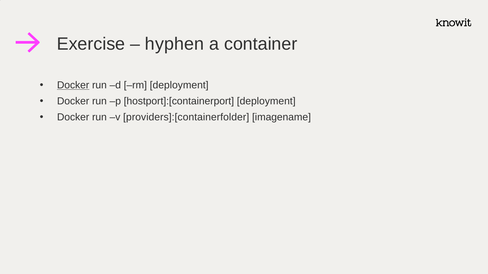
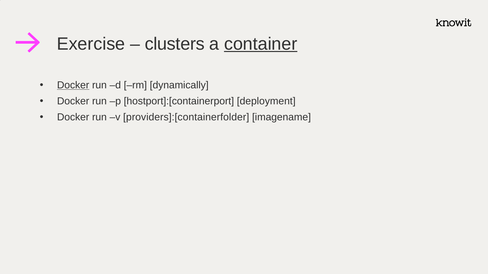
hyphen: hyphen -> clusters
container underline: none -> present
rm deployment: deployment -> dynamically
